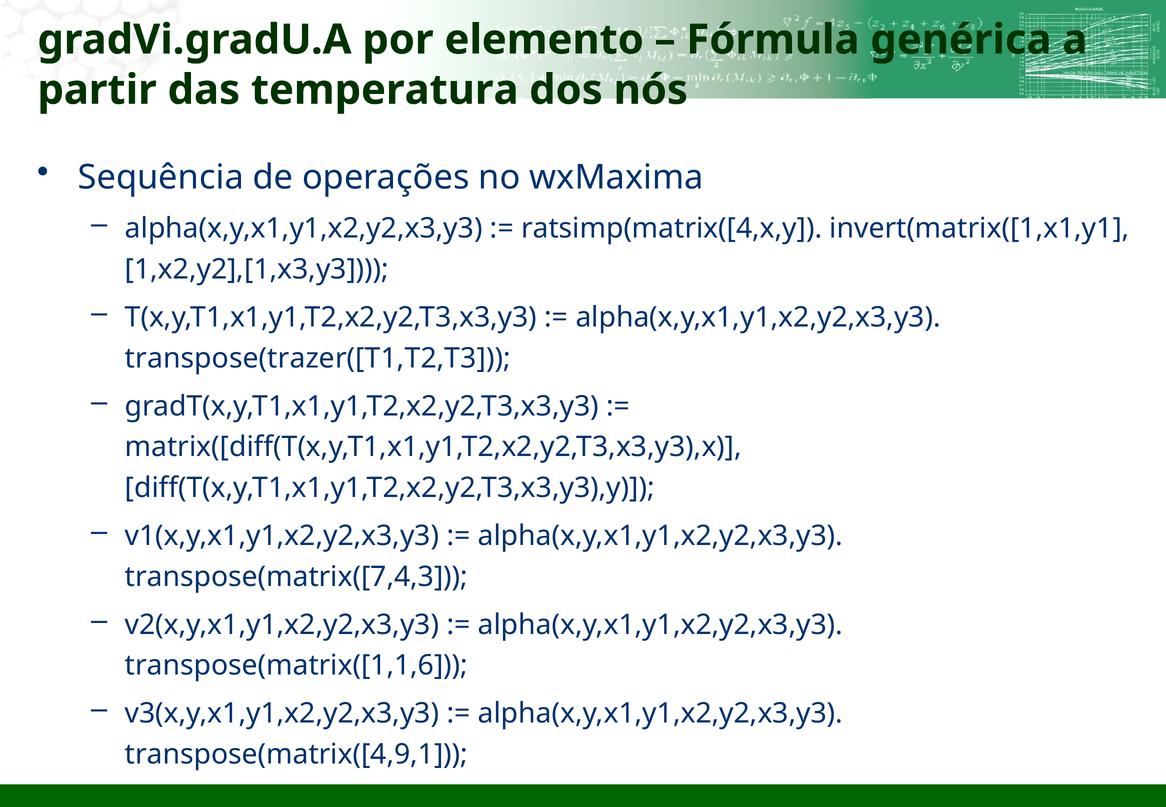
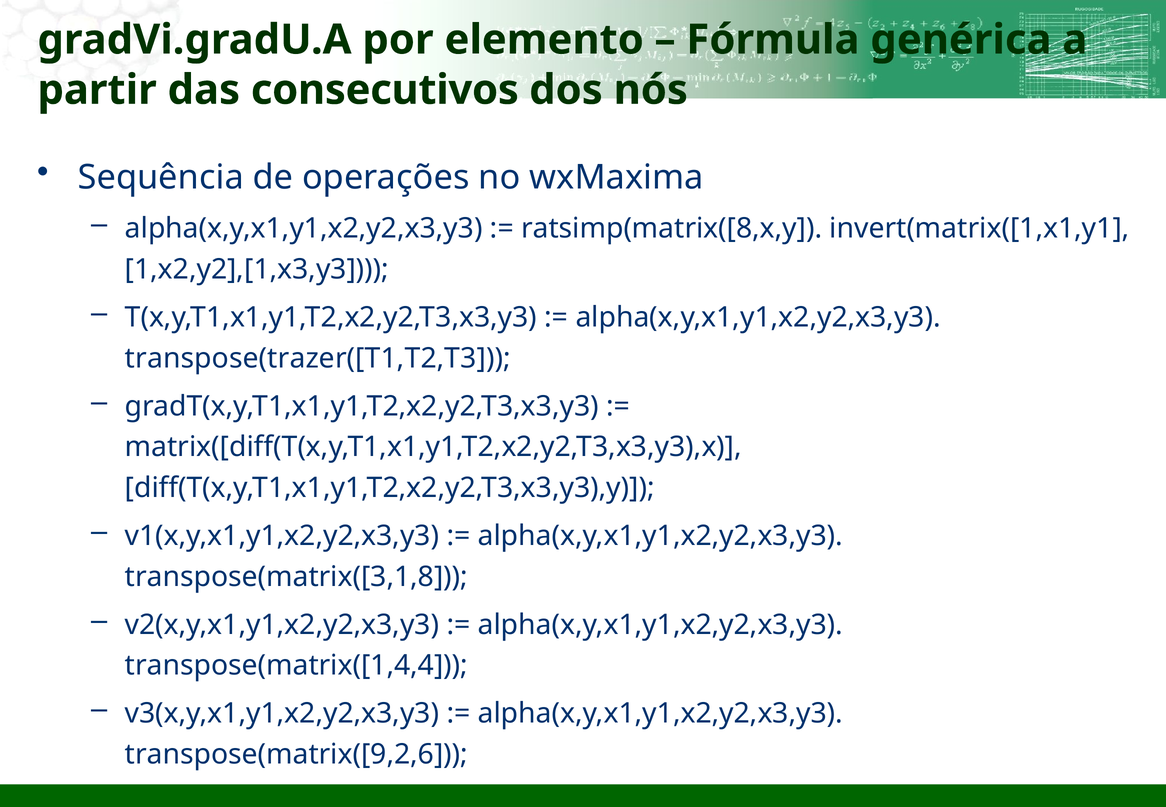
temperatura: temperatura -> consecutivos
ratsimp(matrix([4,x,y: ratsimp(matrix([4,x,y -> ratsimp(matrix([8,x,y
transpose(matrix([7,4,3: transpose(matrix([7,4,3 -> transpose(matrix([3,1,8
transpose(matrix([1,1,6: transpose(matrix([1,1,6 -> transpose(matrix([1,4,4
transpose(matrix([4,9,1: transpose(matrix([4,9,1 -> transpose(matrix([9,2,6
